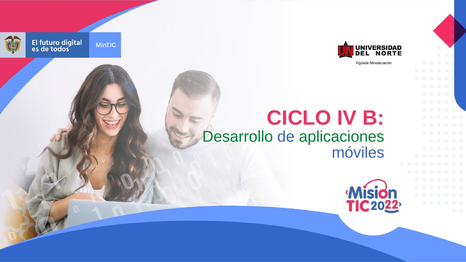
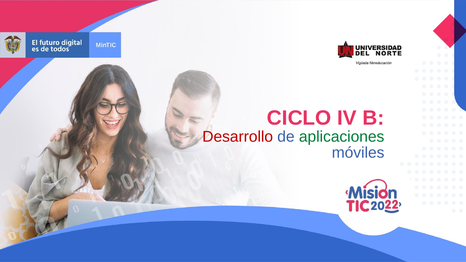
Desarrollo colour: green -> red
